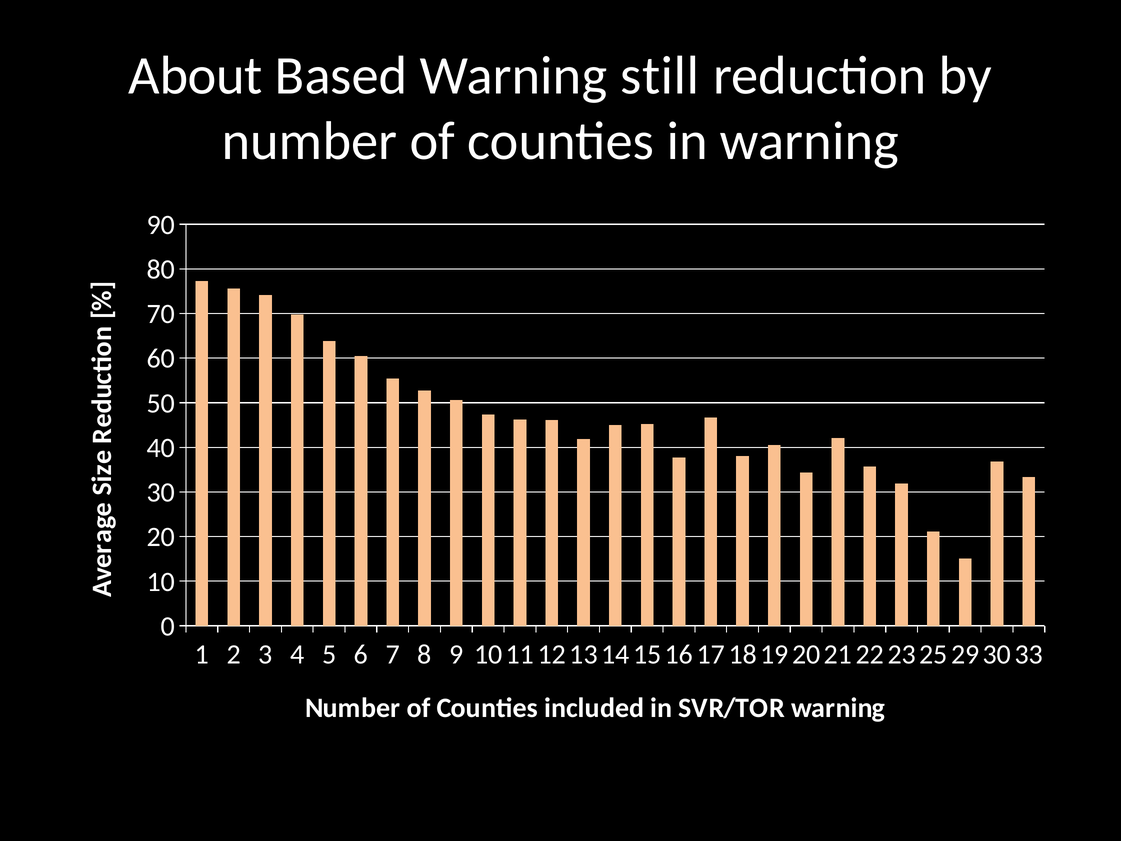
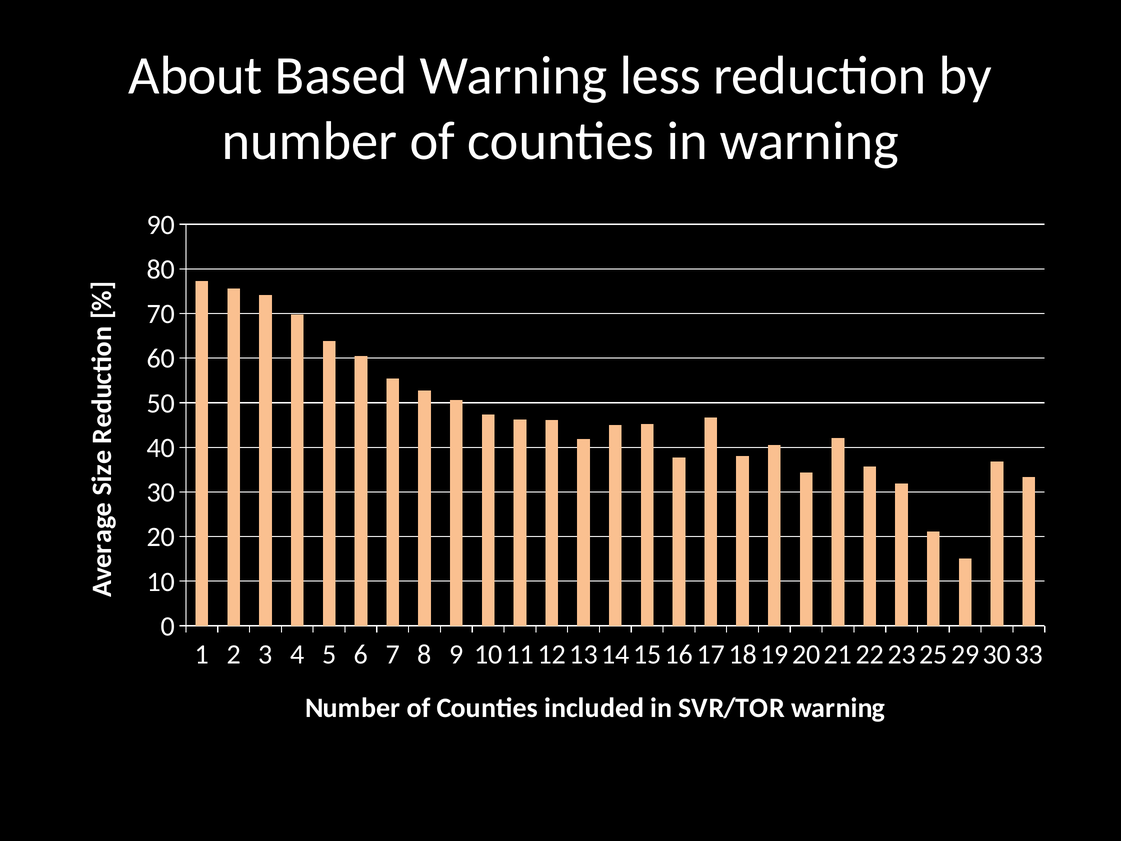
still: still -> less
